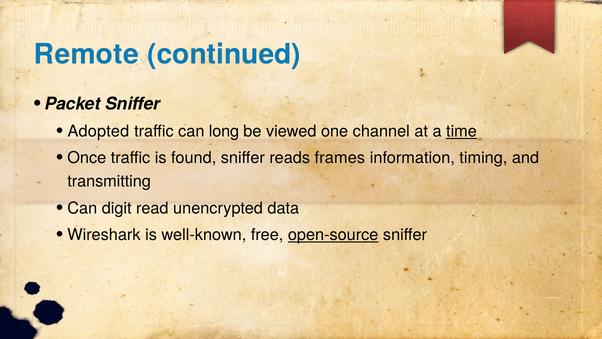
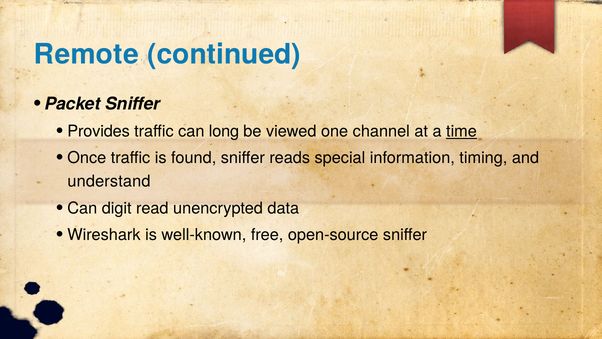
Adopted: Adopted -> Provides
frames: frames -> special
transmitting: transmitting -> understand
open-source underline: present -> none
